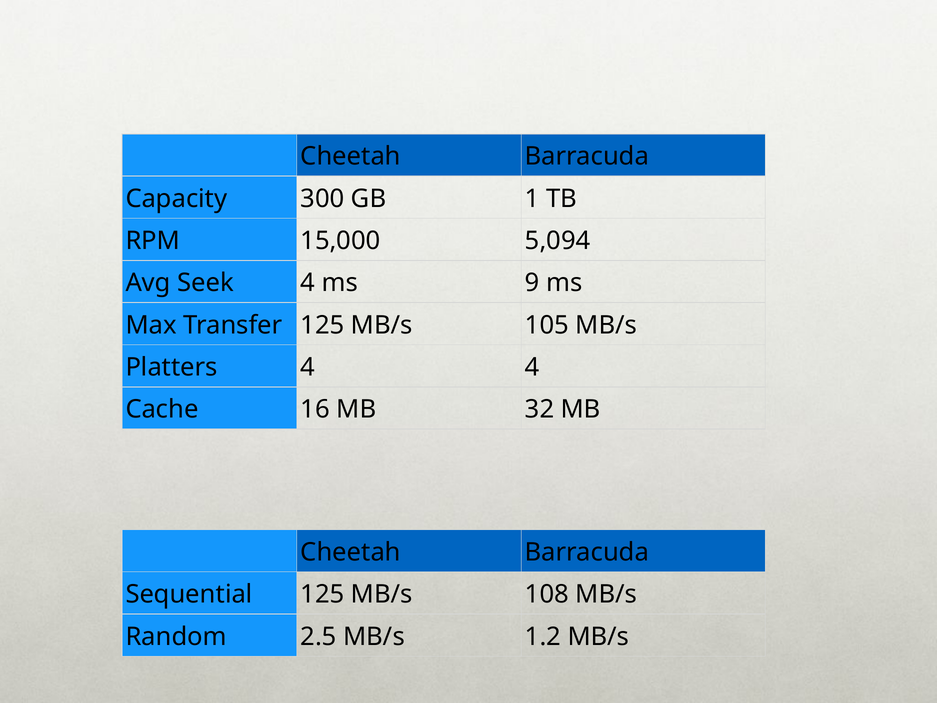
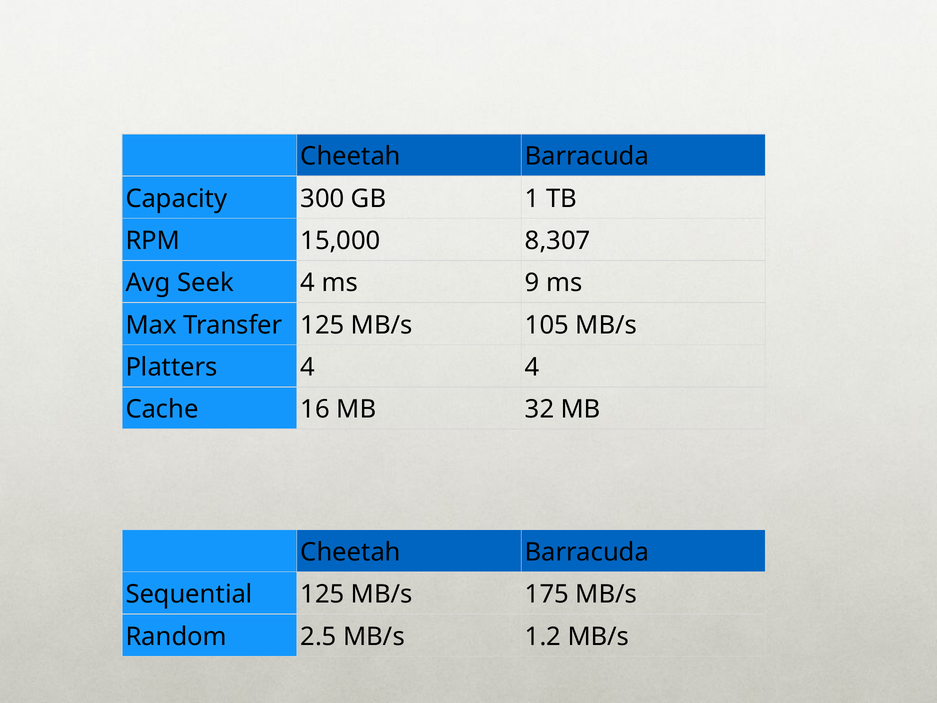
5,094: 5,094 -> 8,307
108: 108 -> 175
